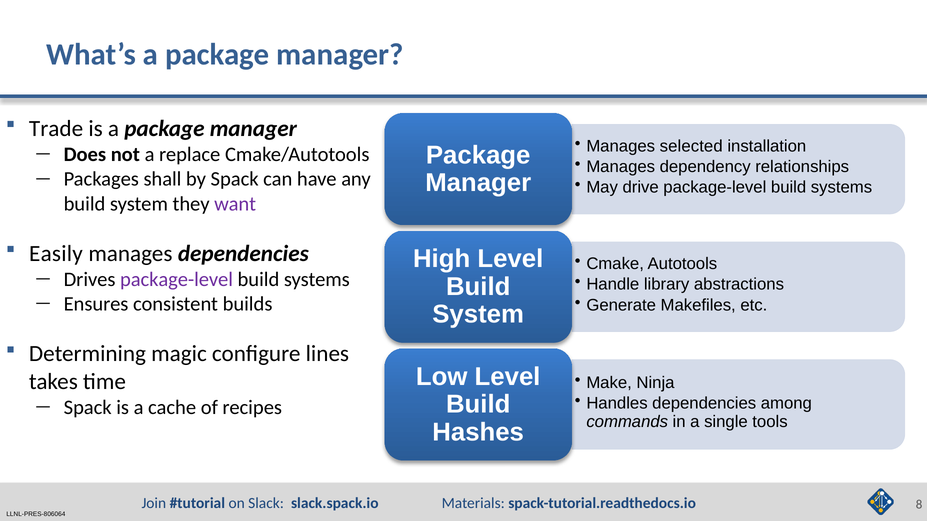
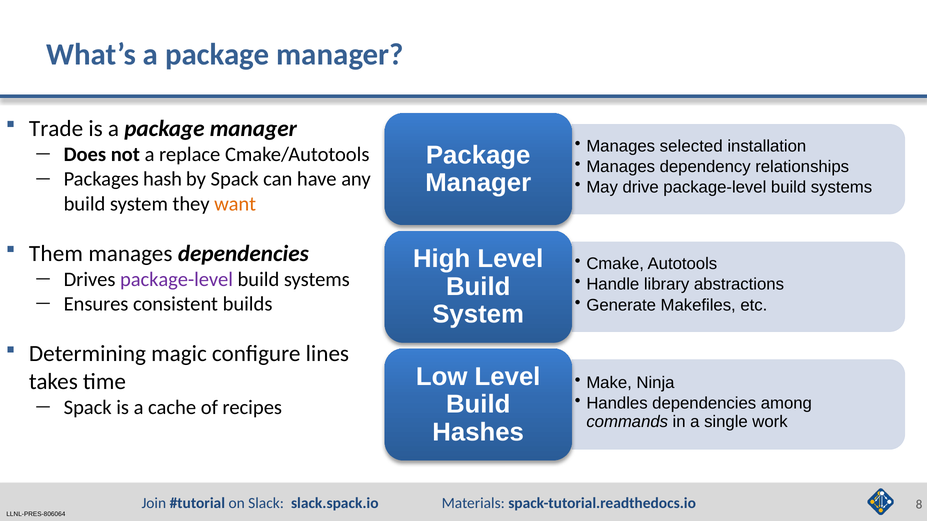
shall: shall -> hash
want colour: purple -> orange
Easily: Easily -> Them
tools: tools -> work
